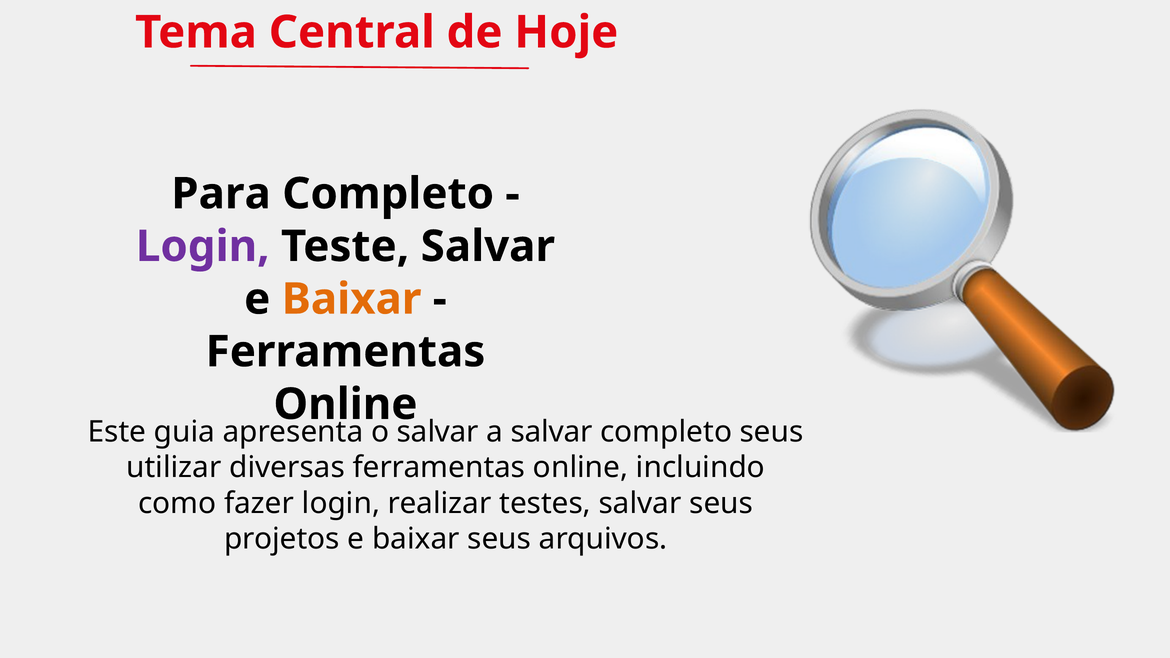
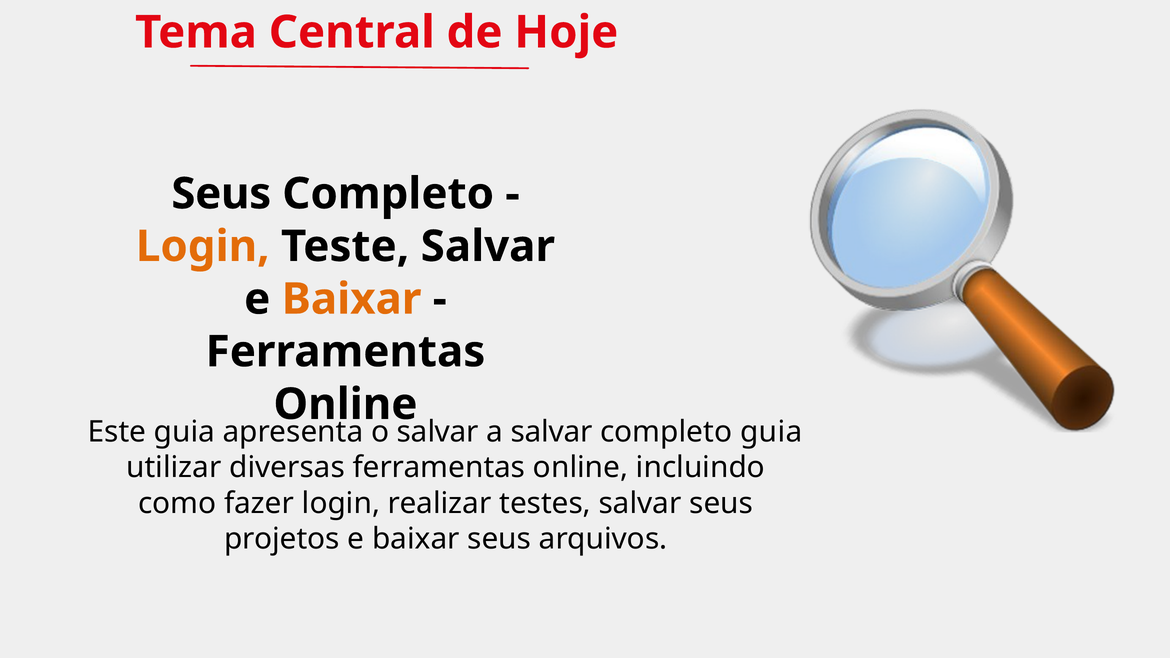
Para at (221, 194): Para -> Seus
Login at (203, 247) colour: purple -> orange
completo seus: seus -> guia
